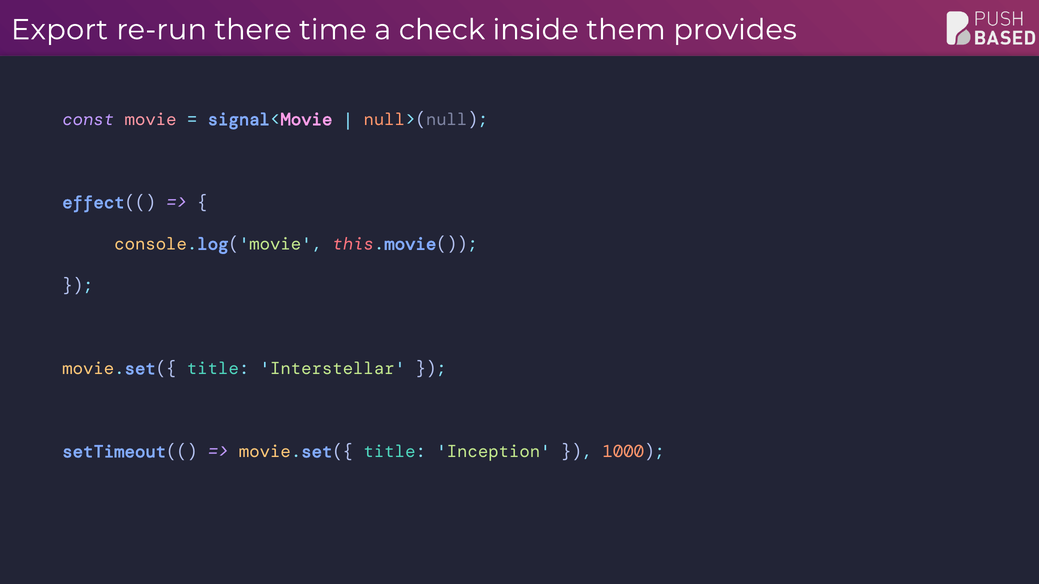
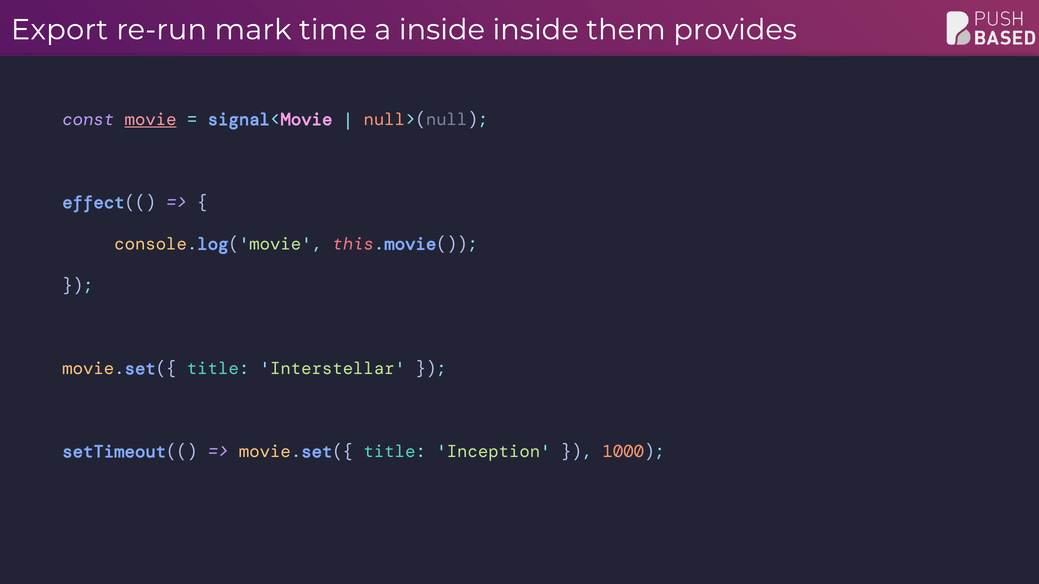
there: there -> mark
a check: check -> inside
movie underline: none -> present
